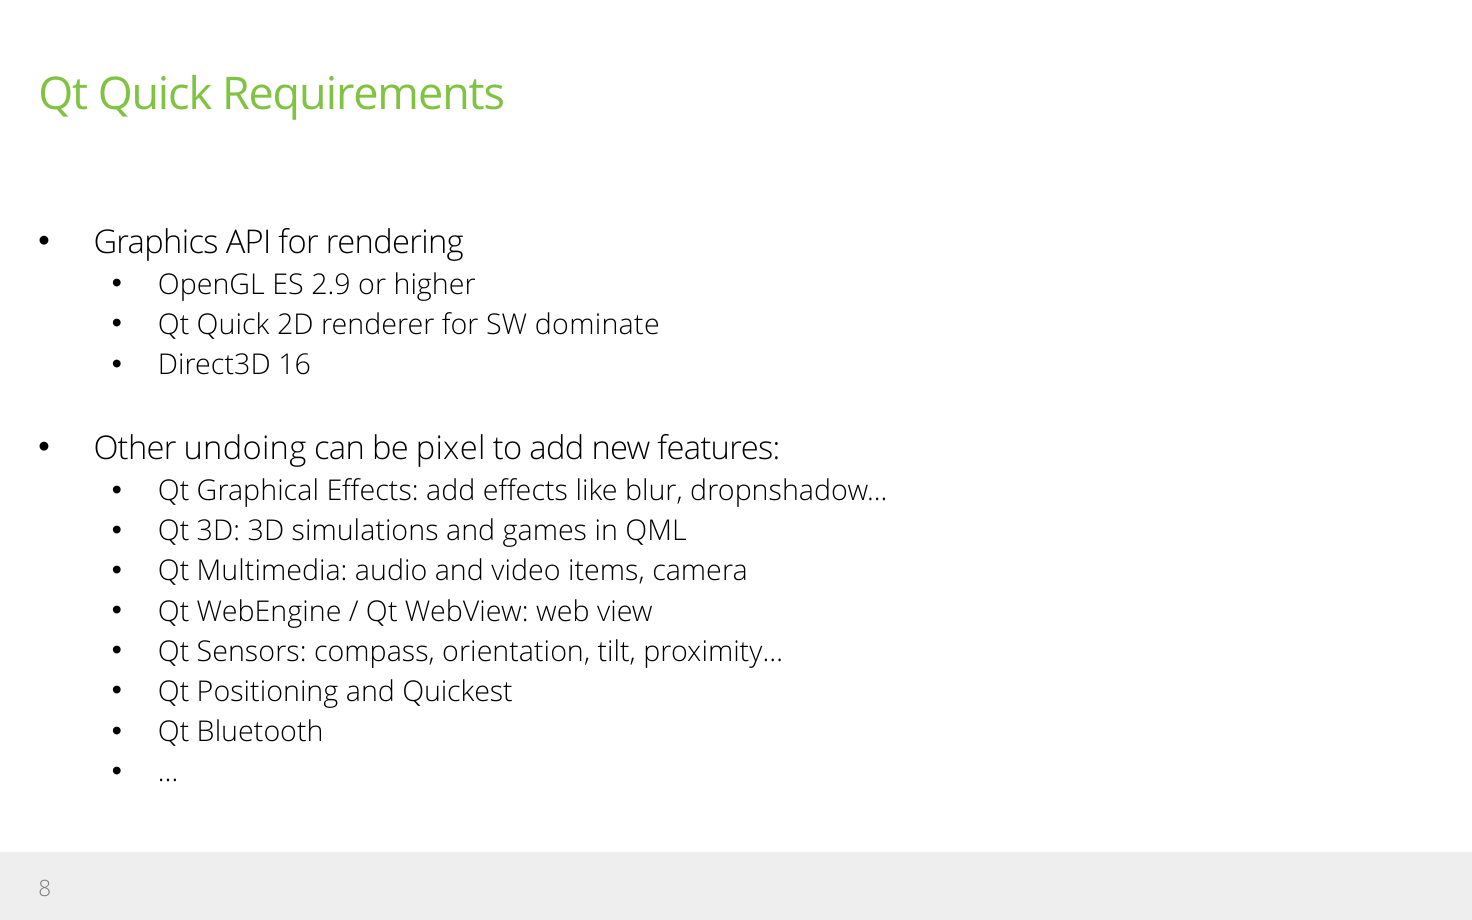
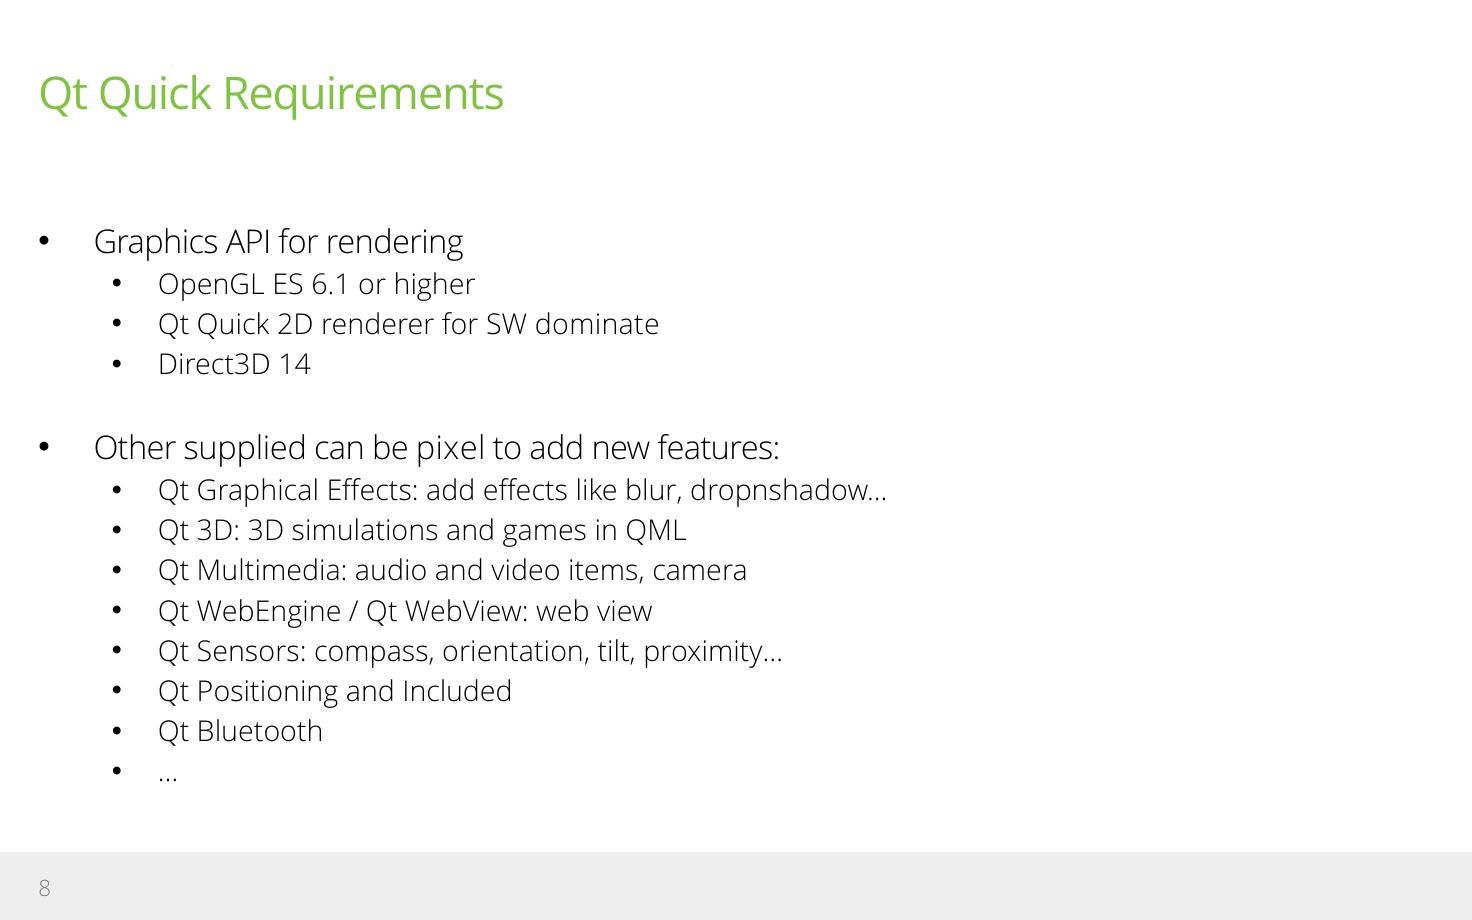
2.9: 2.9 -> 6.1
16: 16 -> 14
undoing: undoing -> supplied
Quickest: Quickest -> Included
